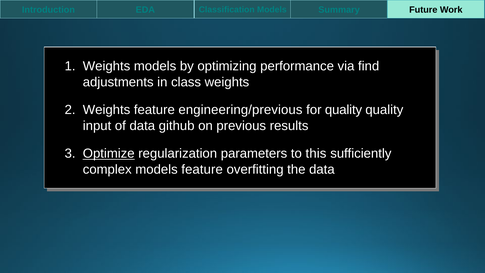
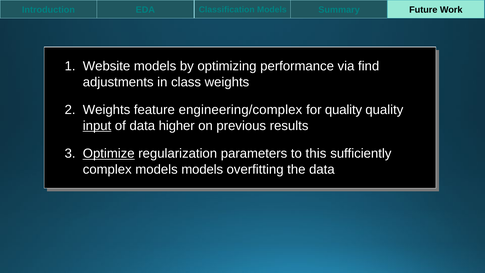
Weights at (107, 66): Weights -> Website
engineering/previous: engineering/previous -> engineering/complex
input underline: none -> present
github: github -> higher
models feature: feature -> models
